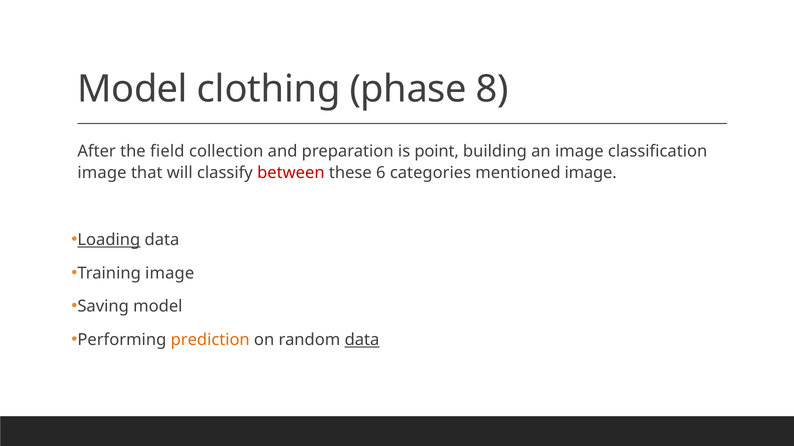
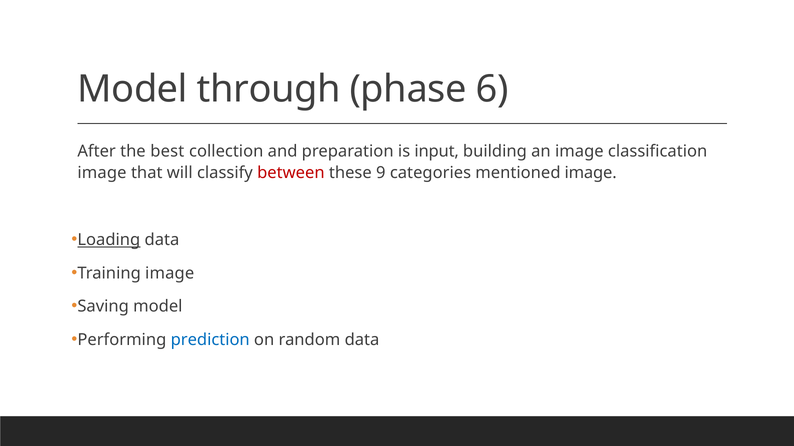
clothing: clothing -> through
8: 8 -> 6
field: field -> best
point: point -> input
6: 6 -> 9
prediction colour: orange -> blue
data at (362, 340) underline: present -> none
